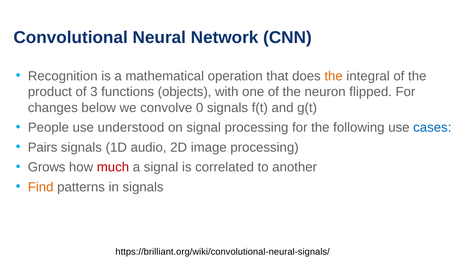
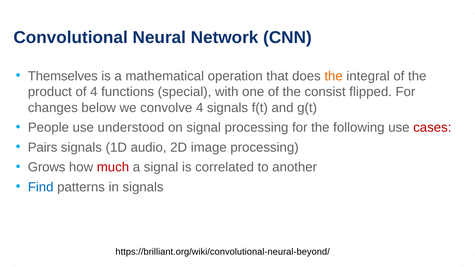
Recognition: Recognition -> Themselves
of 3: 3 -> 4
objects: objects -> special
neuron: neuron -> consist
convolve 0: 0 -> 4
cases colour: blue -> red
Find colour: orange -> blue
https://brilliant.org/wiki/convolutional-neural-signals/: https://brilliant.org/wiki/convolutional-neural-signals/ -> https://brilliant.org/wiki/convolutional-neural-beyond/
